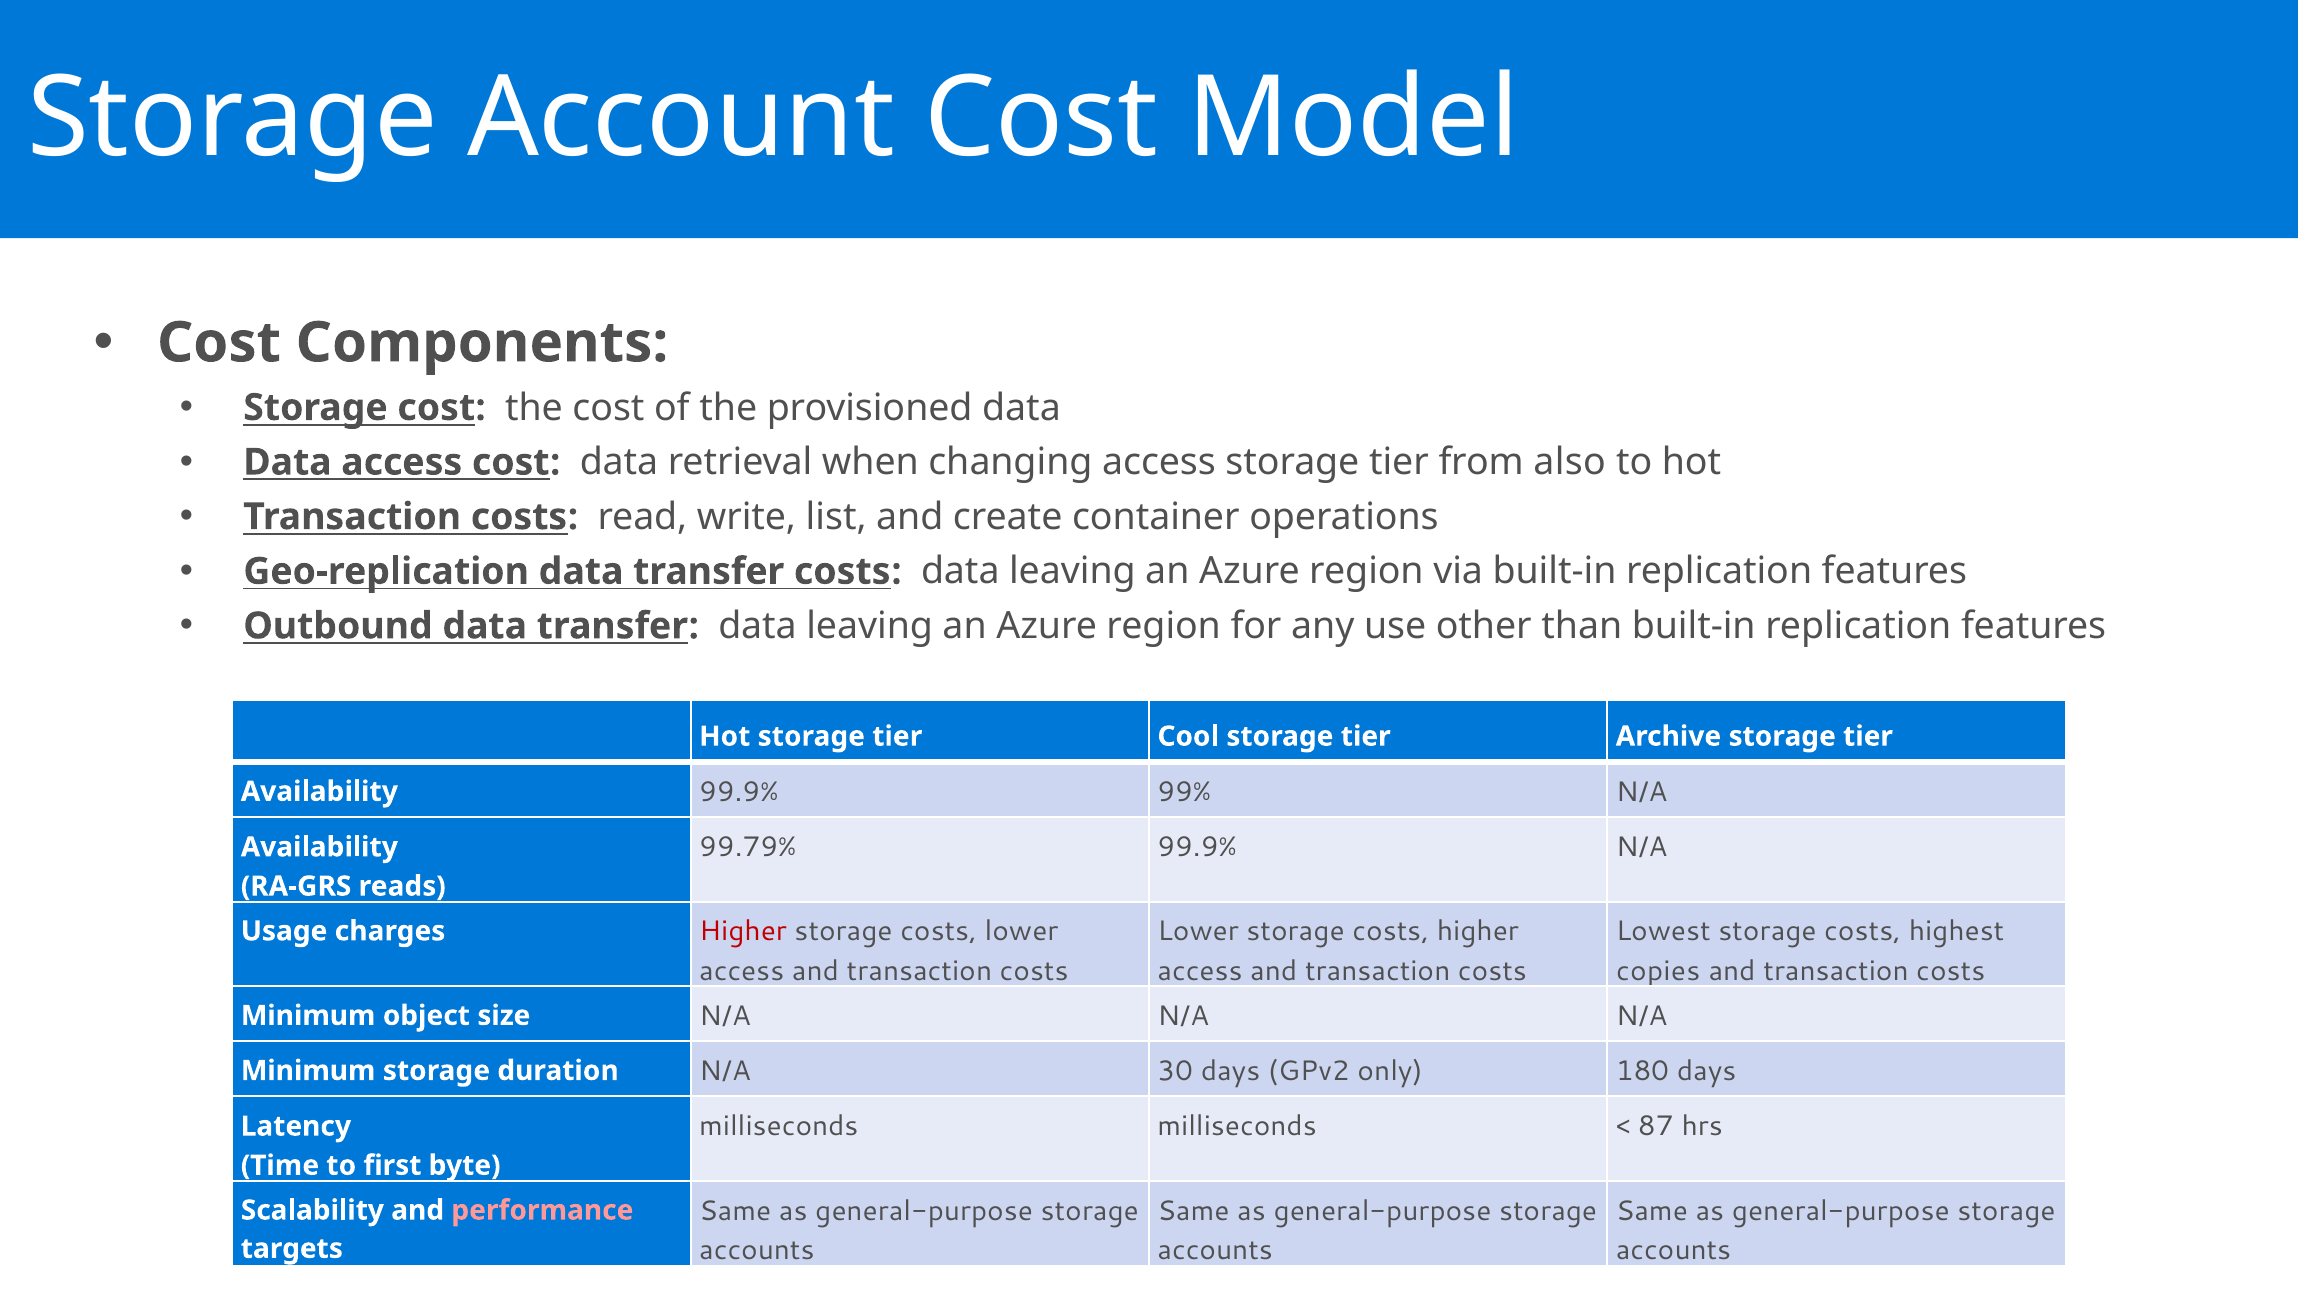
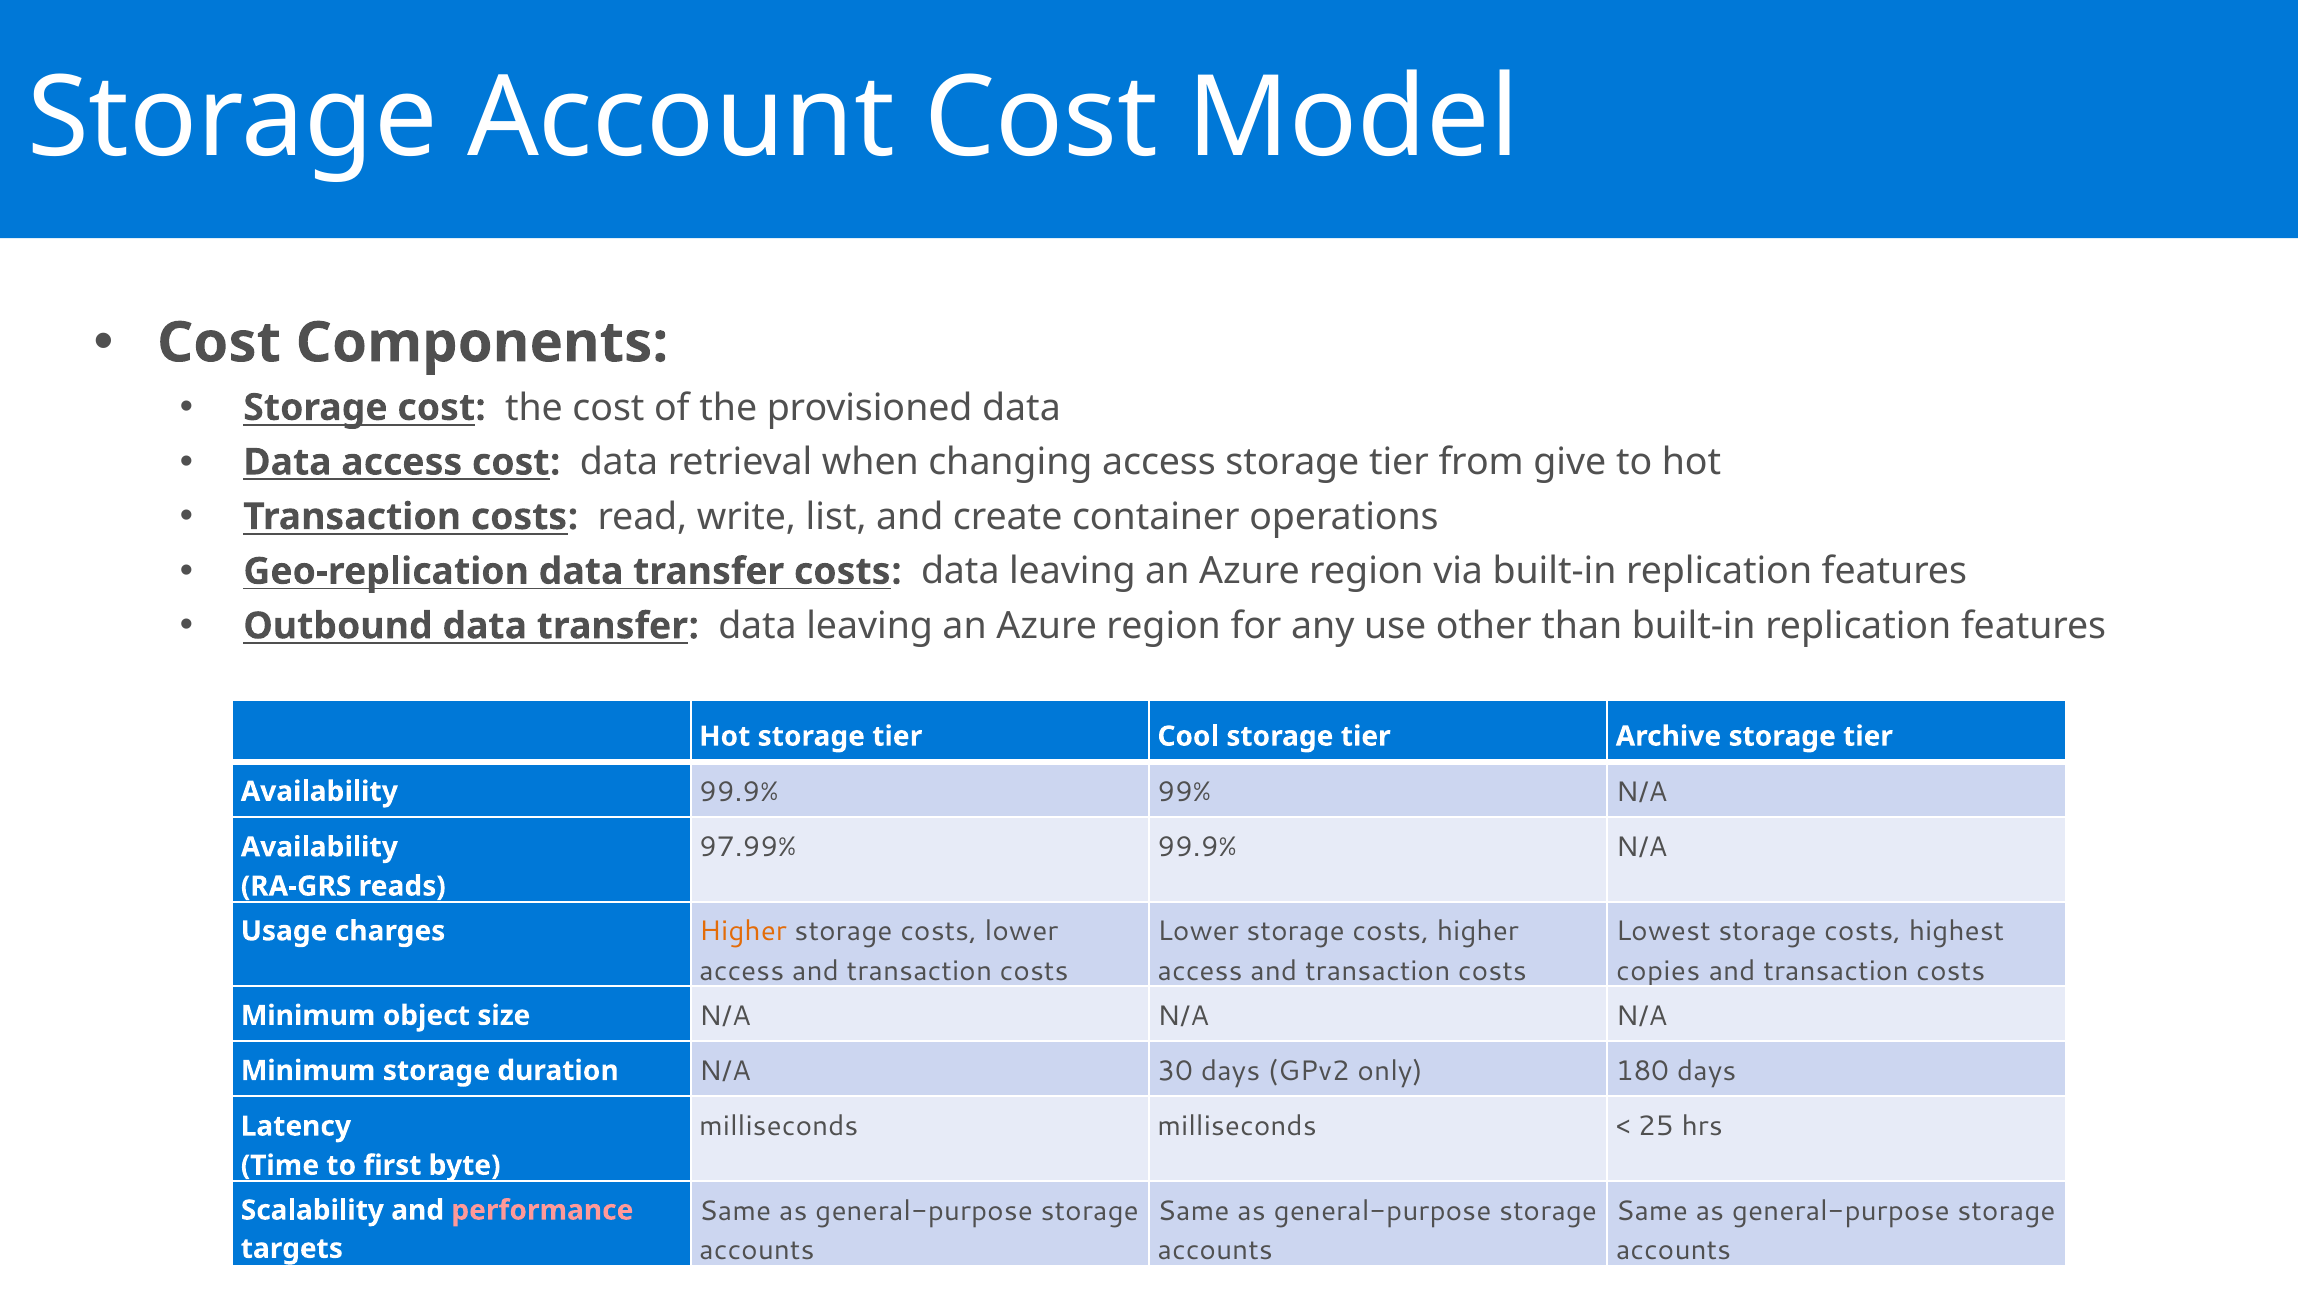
also: also -> give
99.79%: 99.79% -> 97.99%
Higher at (743, 932) colour: red -> orange
87: 87 -> 25
